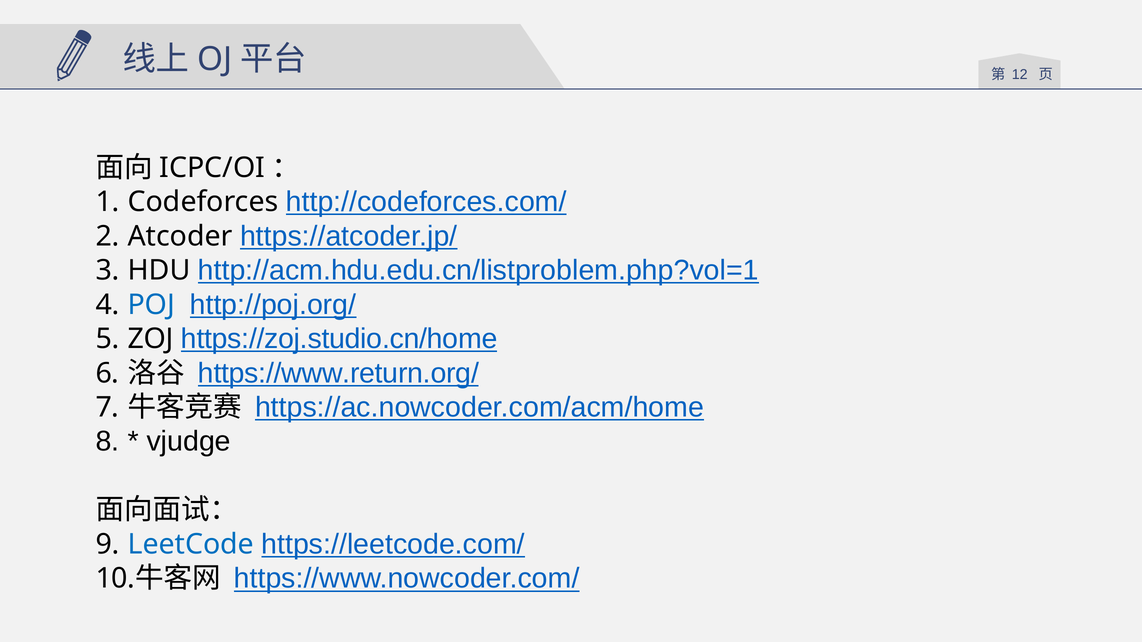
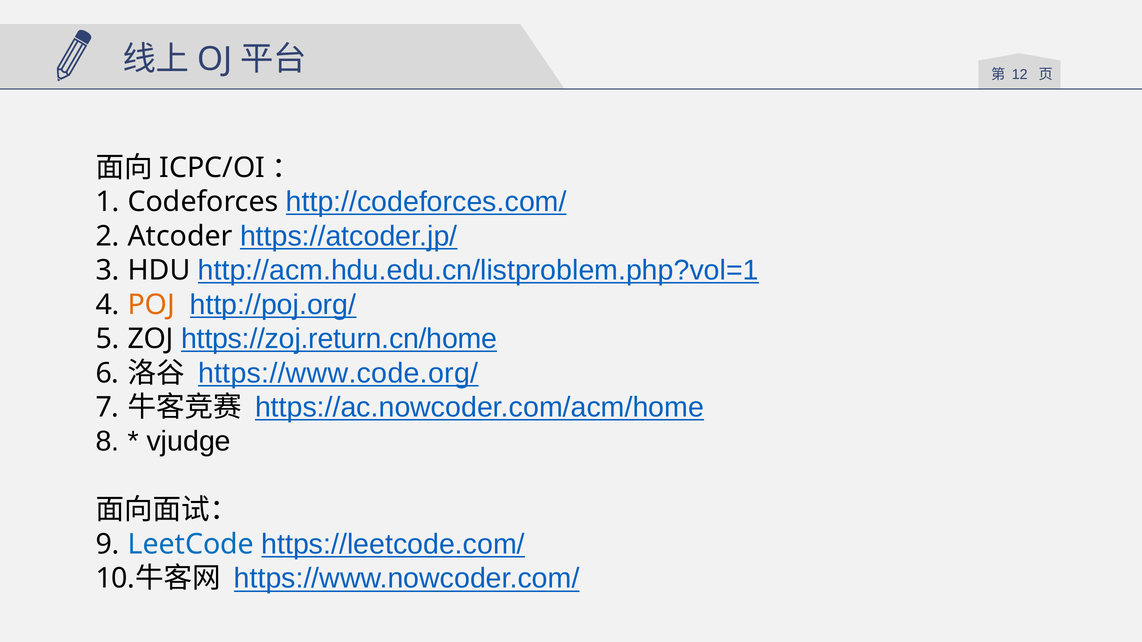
POJ colour: blue -> orange
https://zoj.studio.cn/home: https://zoj.studio.cn/home -> https://zoj.return.cn/home
https://www.return.org/: https://www.return.org/ -> https://www.code.org/
